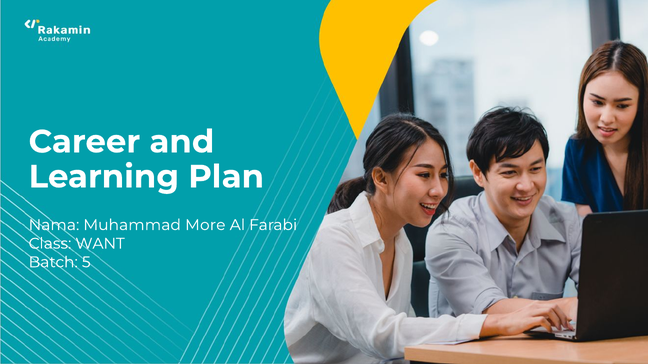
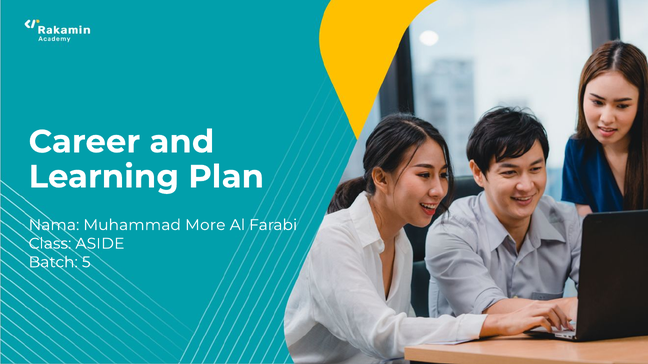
WANT: WANT -> ASIDE
